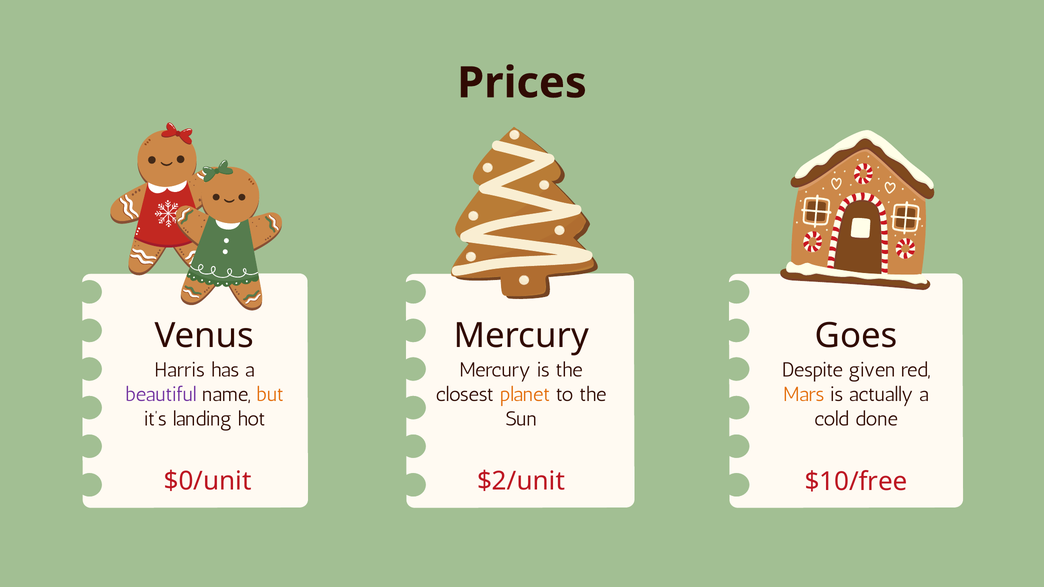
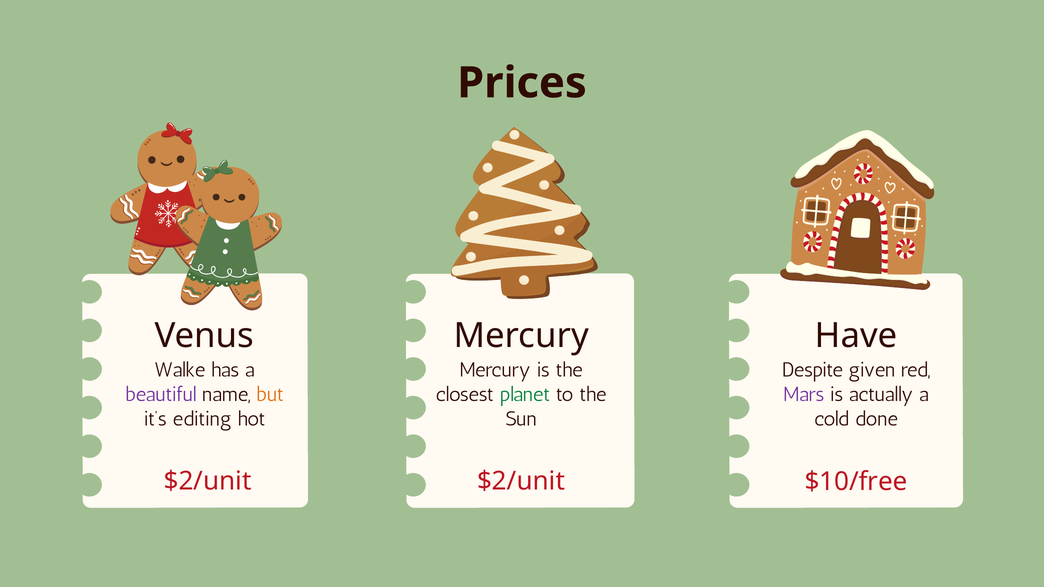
Goes: Goes -> Have
Harris: Harris -> Walke
planet colour: orange -> green
Mars colour: orange -> purple
landing: landing -> editing
$0/unit at (208, 481): $0/unit -> $2/unit
